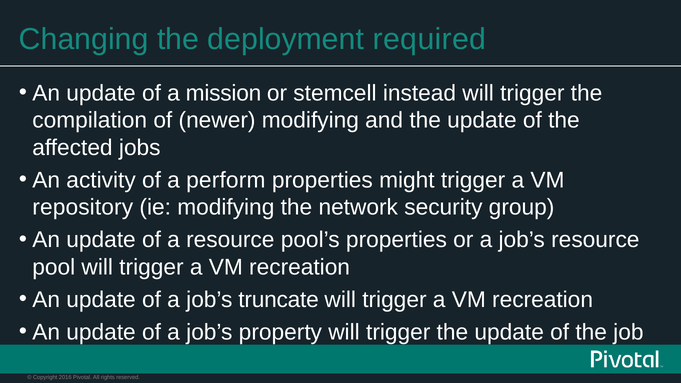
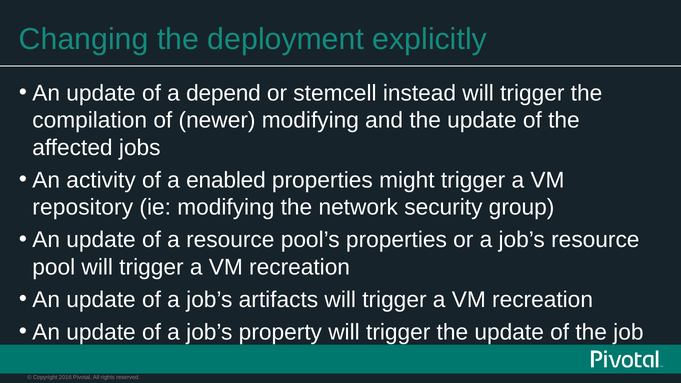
required: required -> explicitly
mission: mission -> depend
perform: perform -> enabled
truncate: truncate -> artifacts
